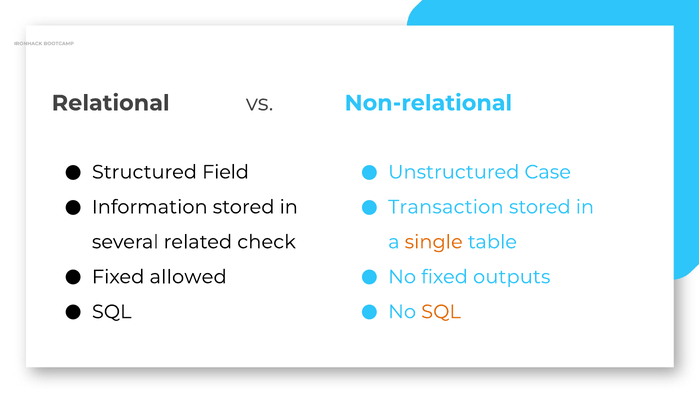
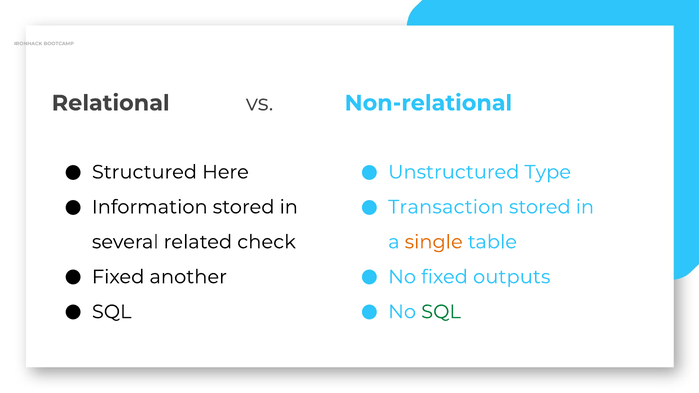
Field: Field -> Here
Case: Case -> Type
allowed: allowed -> another
SQL at (441, 312) colour: orange -> green
